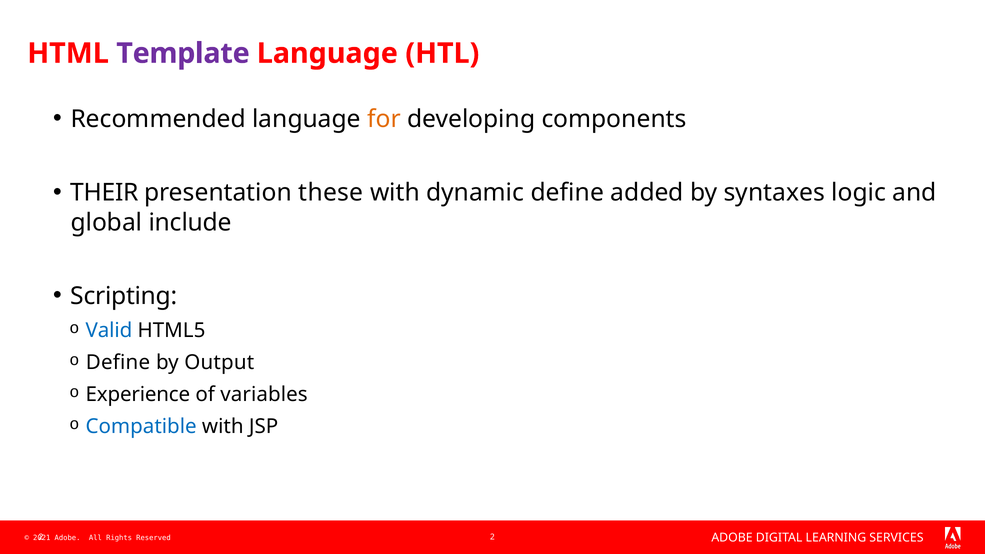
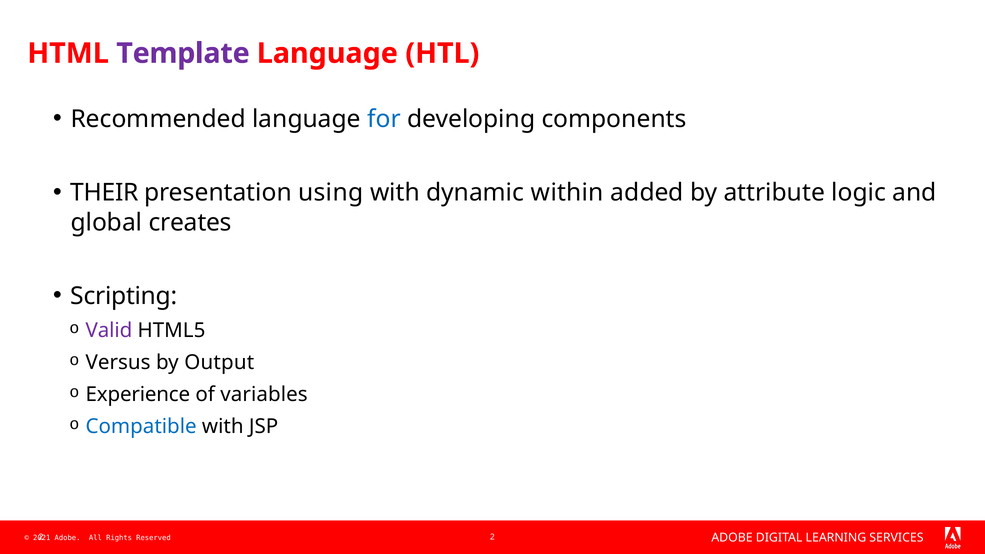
for colour: orange -> blue
these: these -> using
dynamic define: define -> within
syntaxes: syntaxes -> attribute
include: include -> creates
Valid colour: blue -> purple
Define at (118, 362): Define -> Versus
